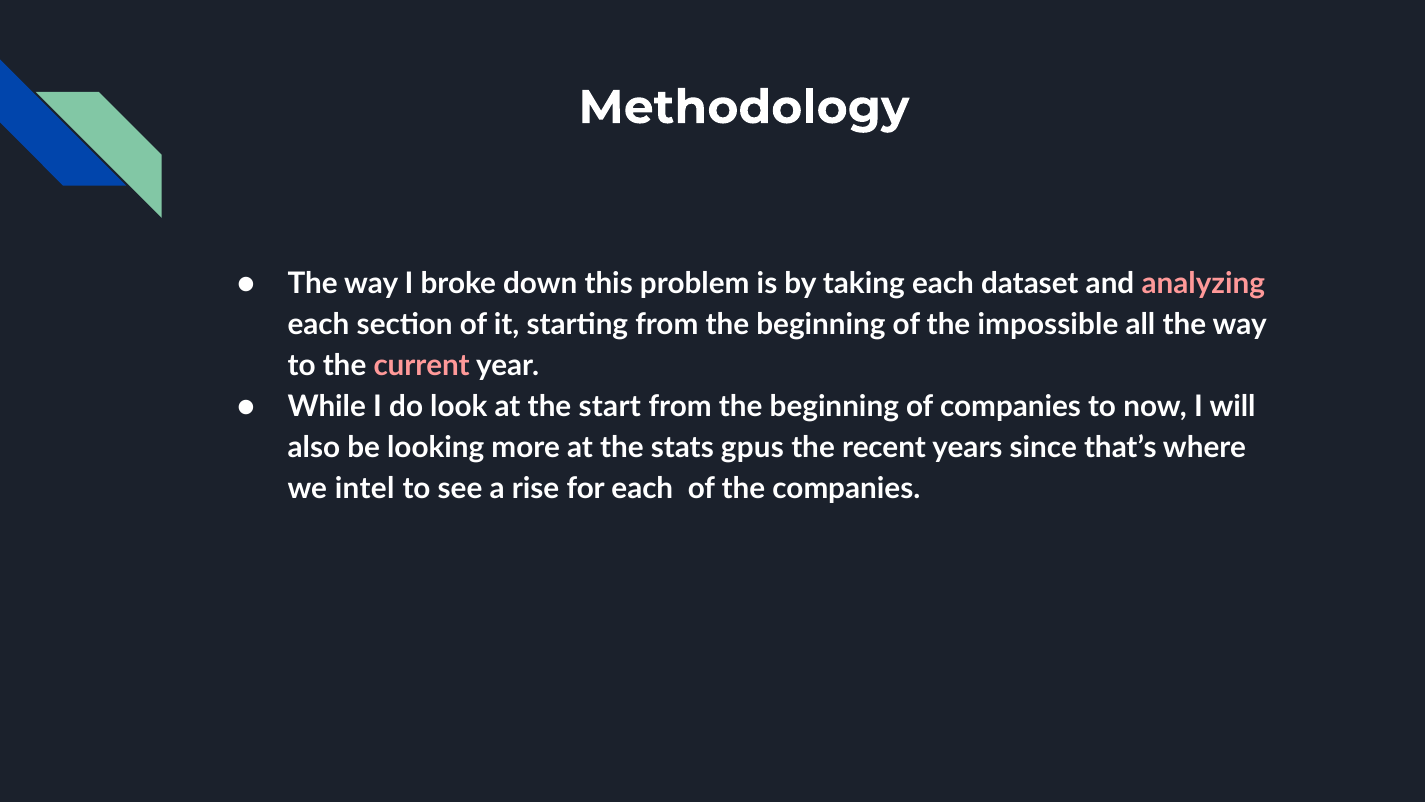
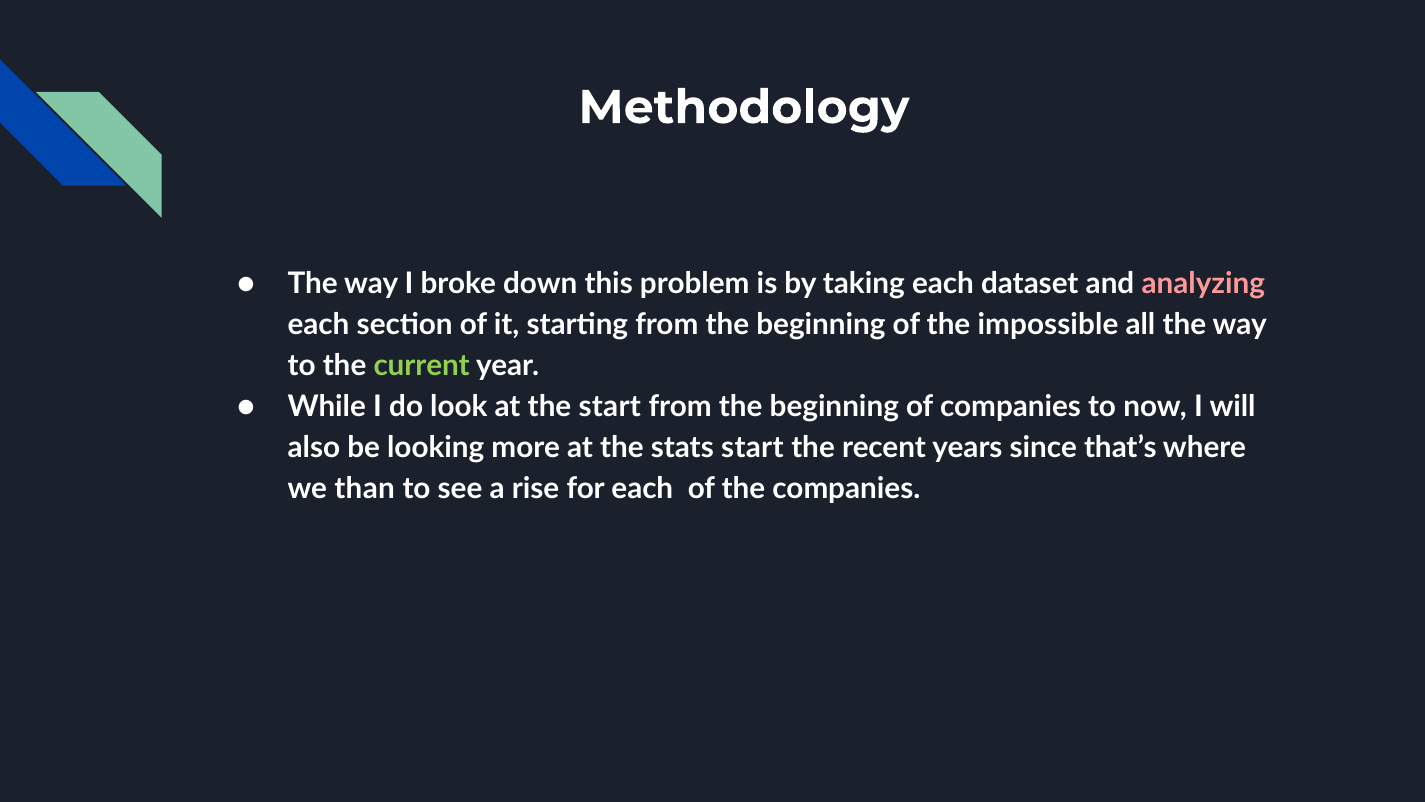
current colour: pink -> light green
stats gpus: gpus -> start
intel: intel -> than
